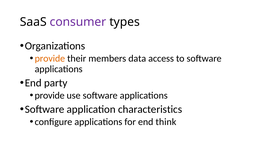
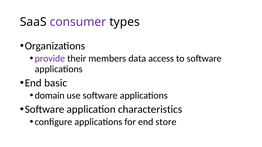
provide at (50, 59) colour: orange -> purple
party: party -> basic
provide at (50, 96): provide -> domain
think: think -> store
